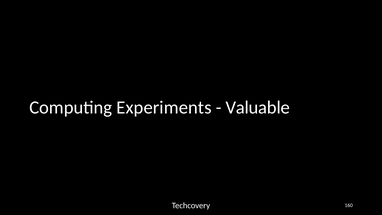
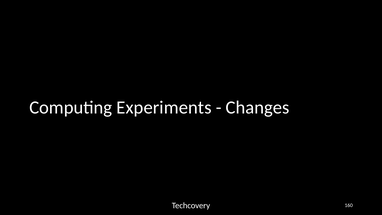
Valuable: Valuable -> Changes
